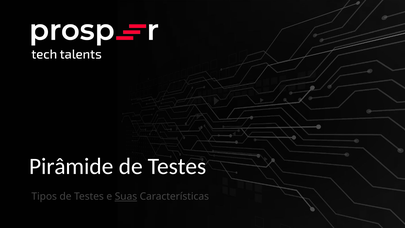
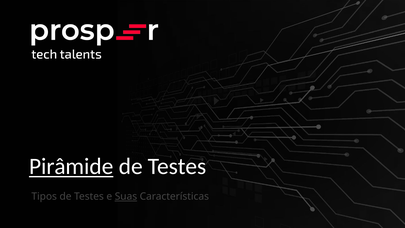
Pirâmide underline: none -> present
